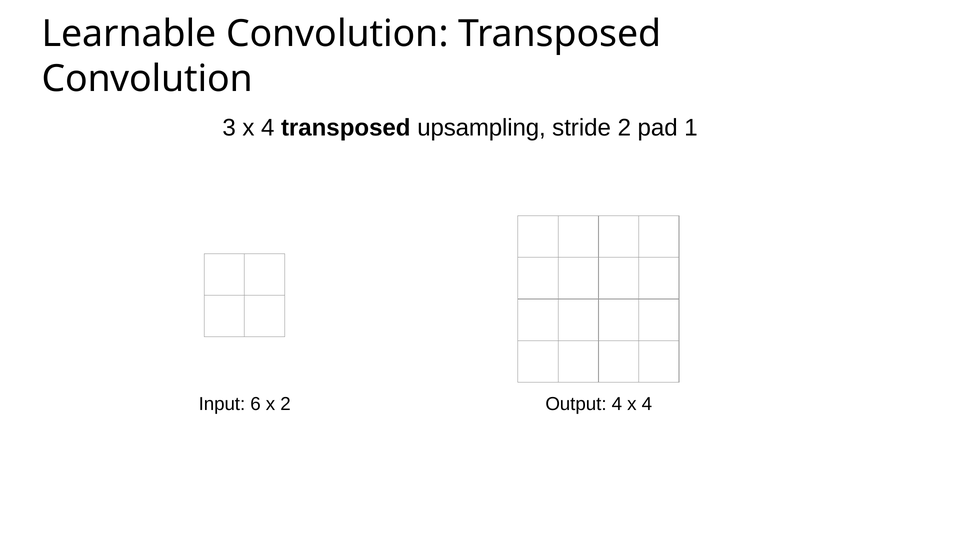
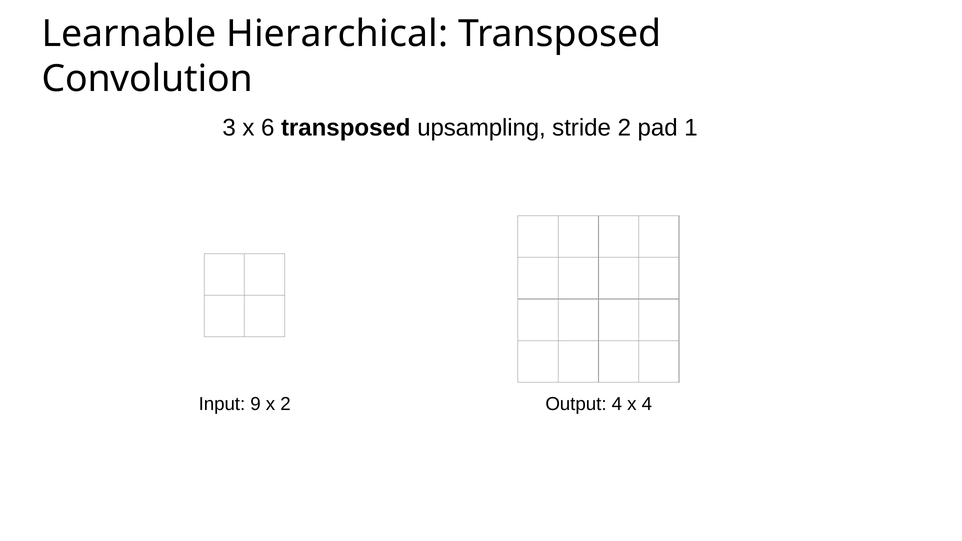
Learnable Convolution: Convolution -> Hierarchical
3 x 4: 4 -> 6
6 at (256, 404): 6 -> 9
